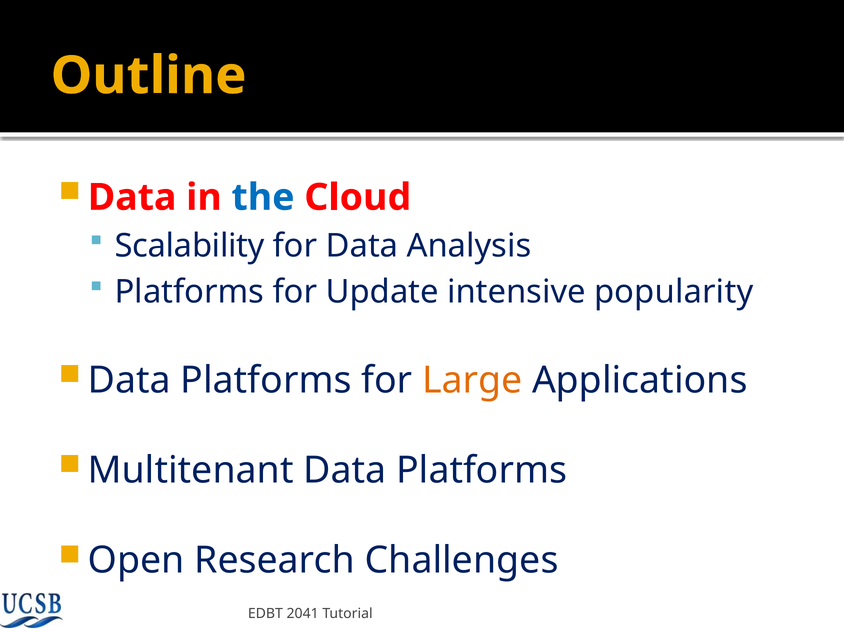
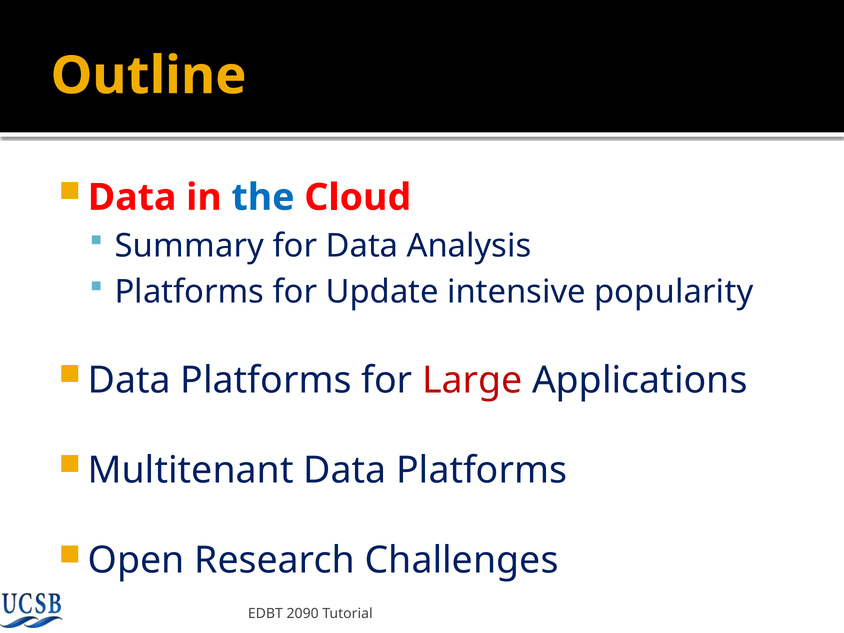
Scalability: Scalability -> Summary
Large colour: orange -> red
2041: 2041 -> 2090
